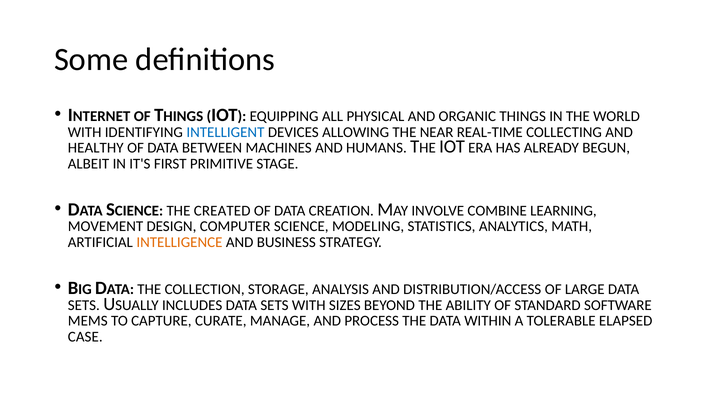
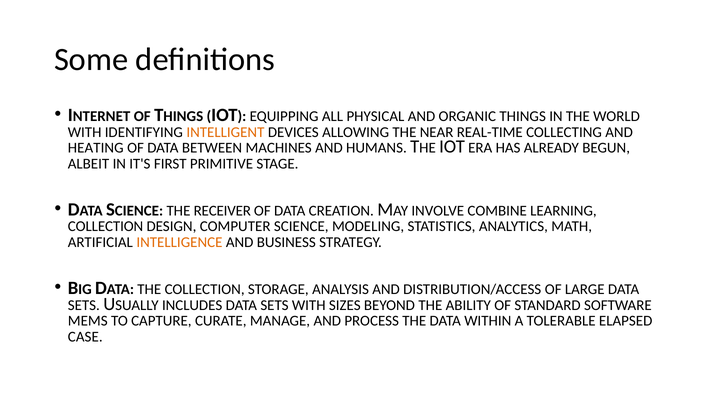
INTELLIGENT colour: blue -> orange
HEALTHY: HEALTHY -> HEATING
CREATED: CREATED -> RECEIVER
MOVEMENT at (106, 226): MOVEMENT -> COLLECTION
